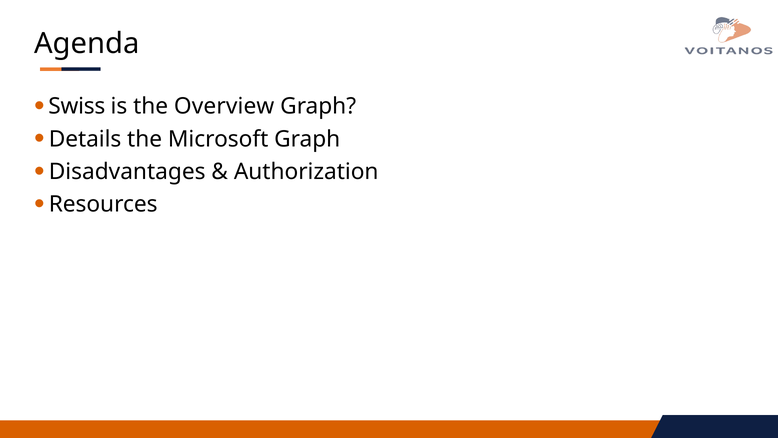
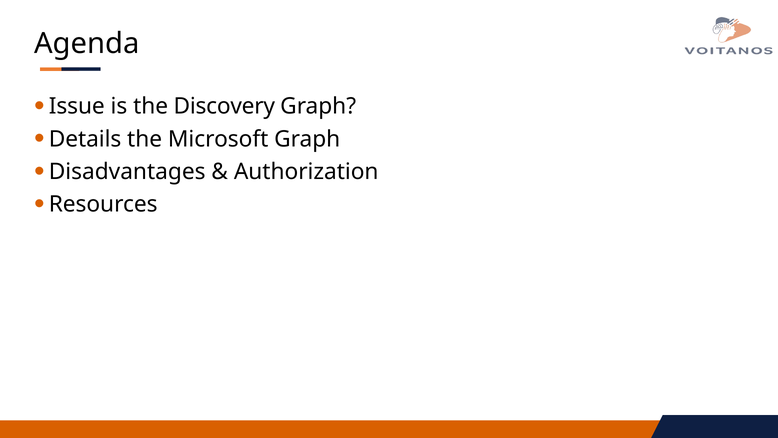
Swiss: Swiss -> Issue
Overview: Overview -> Discovery
